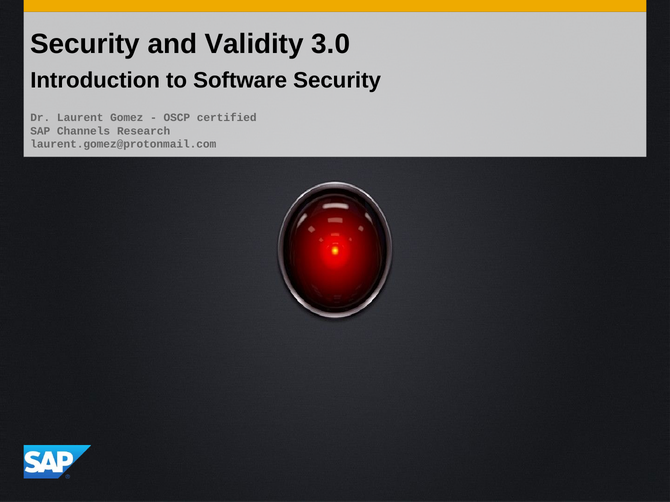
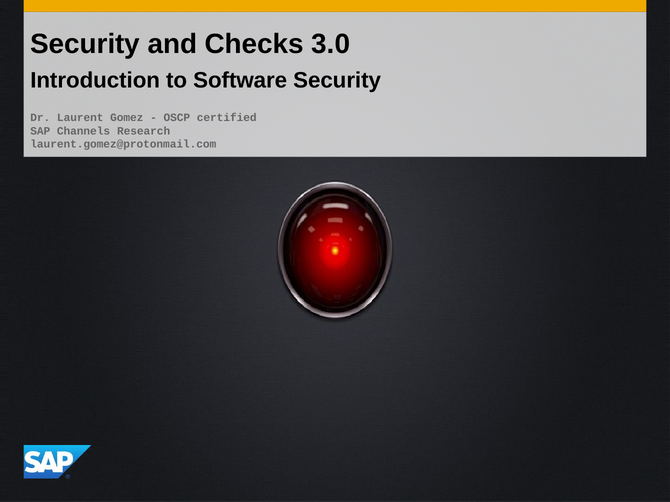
Validity: Validity -> Checks
